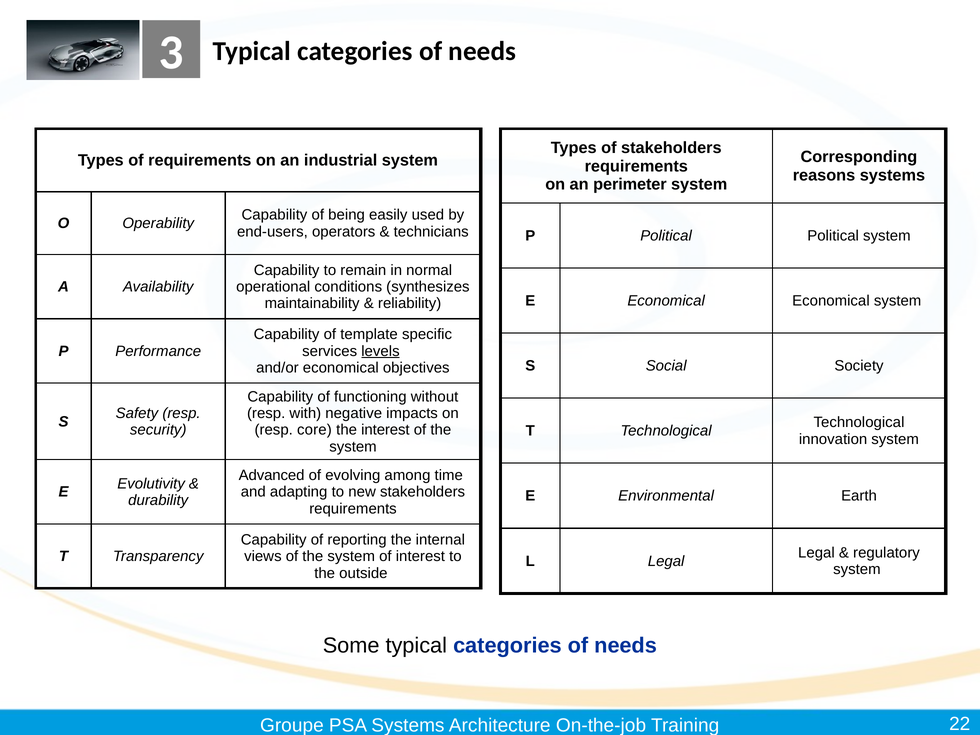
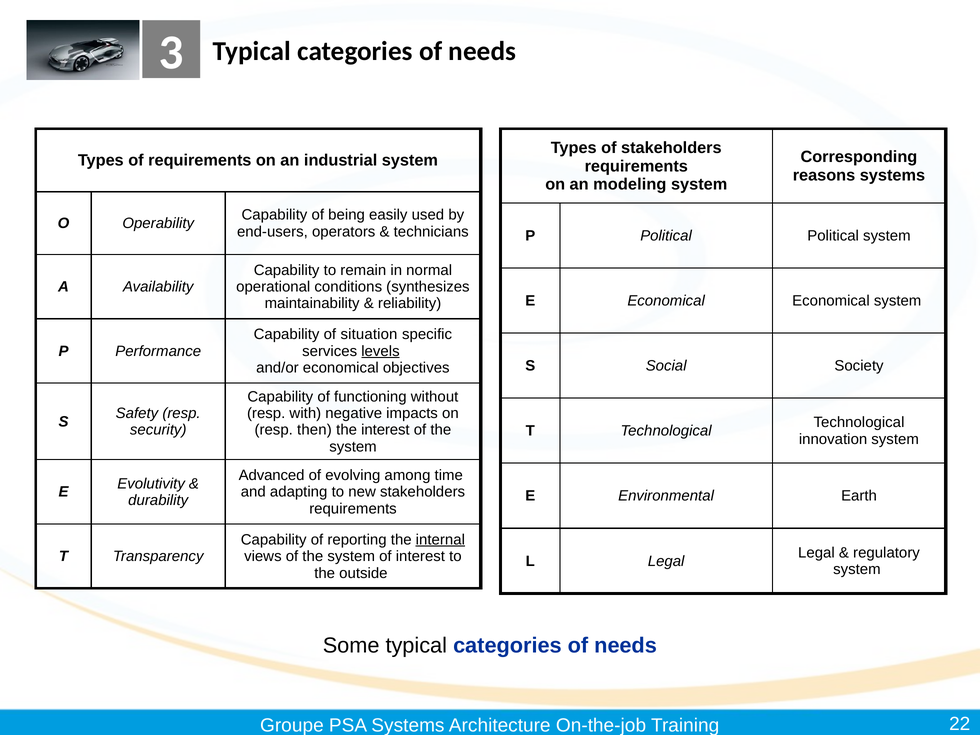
perimeter: perimeter -> modeling
template: template -> situation
core: core -> then
internal underline: none -> present
